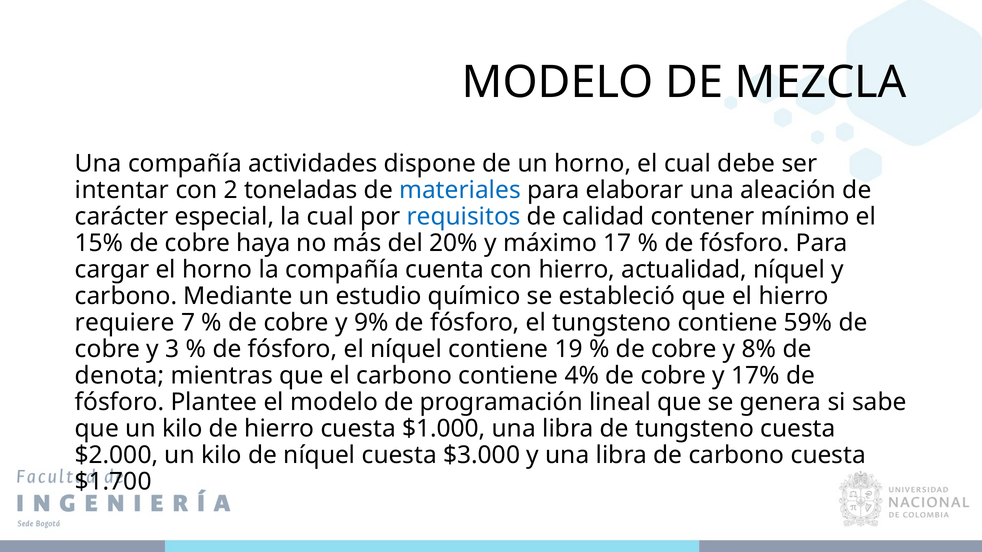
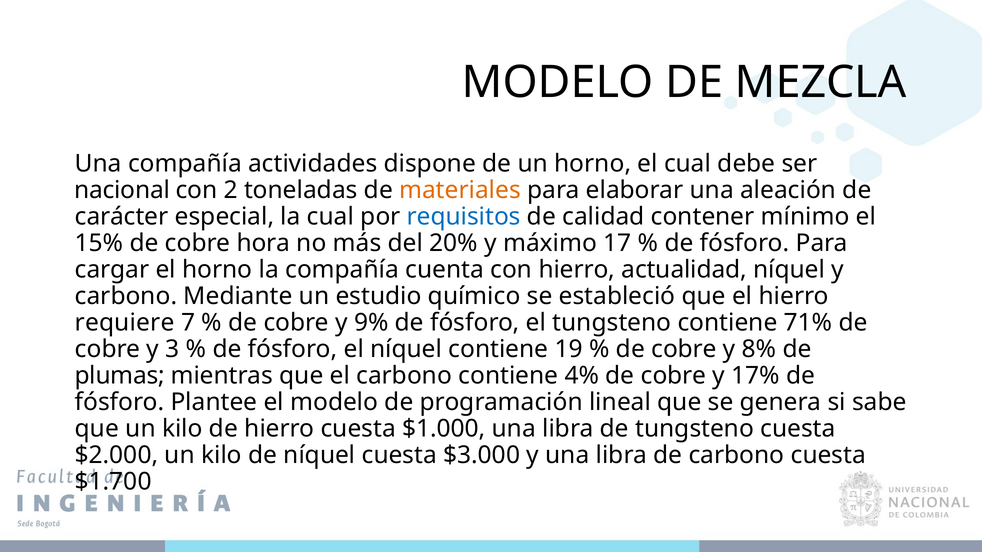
intentar: intentar -> nacional
materiales colour: blue -> orange
haya: haya -> hora
59%: 59% -> 71%
denota: denota -> plumas
